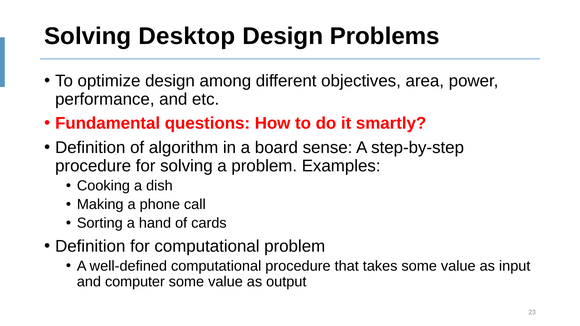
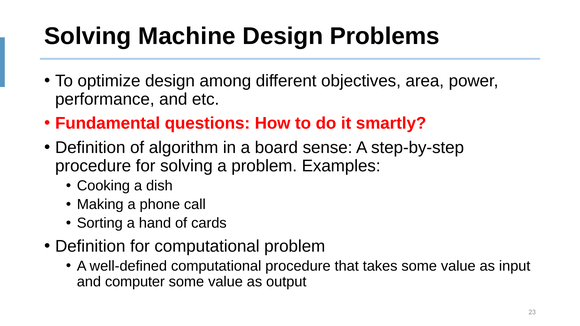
Desktop: Desktop -> Machine
